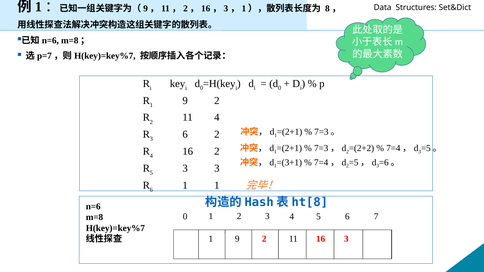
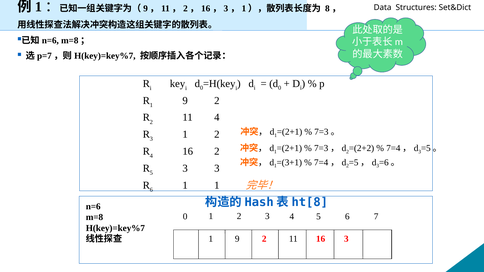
6 at (185, 135): 6 -> 1
